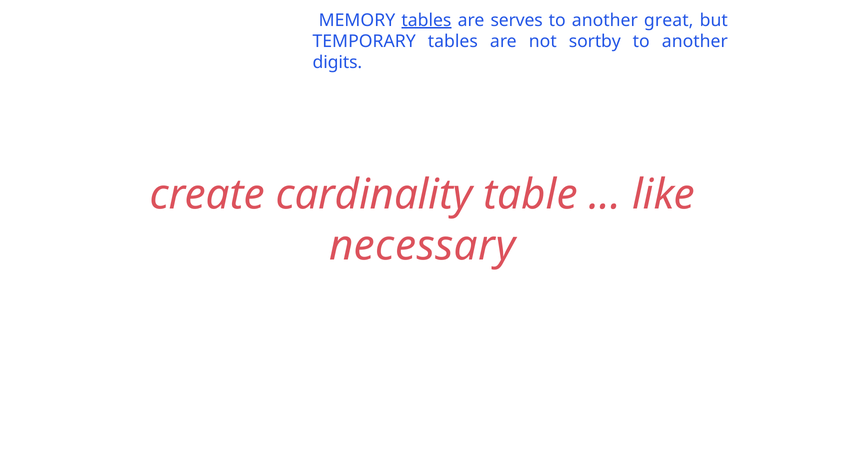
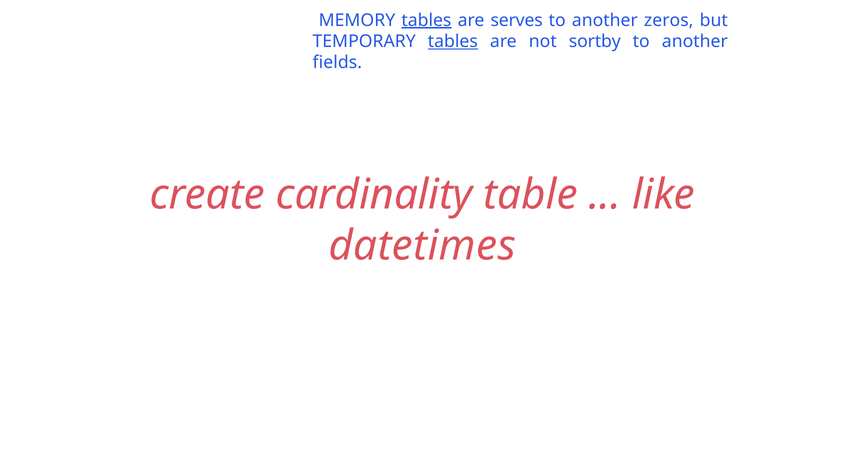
great: great -> zeros
tables at (453, 41) underline: none -> present
digits: digits -> fields
necessary: necessary -> datetimes
